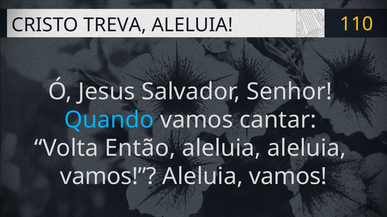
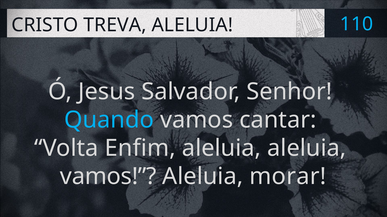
110 colour: yellow -> light blue
Então: Então -> Enfim
vamos at (288, 177): vamos -> morar
